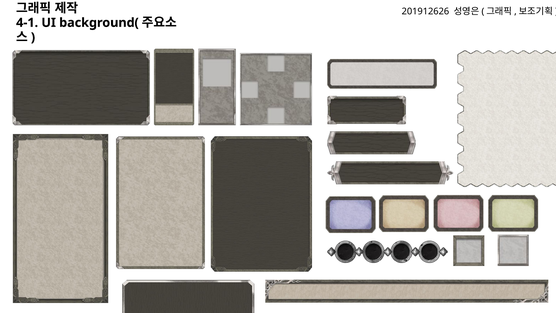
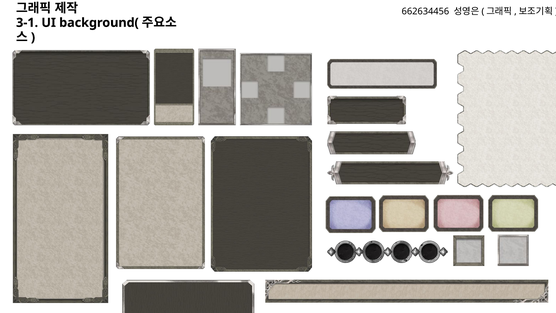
201912626: 201912626 -> 662634456
4-1: 4-1 -> 3-1
